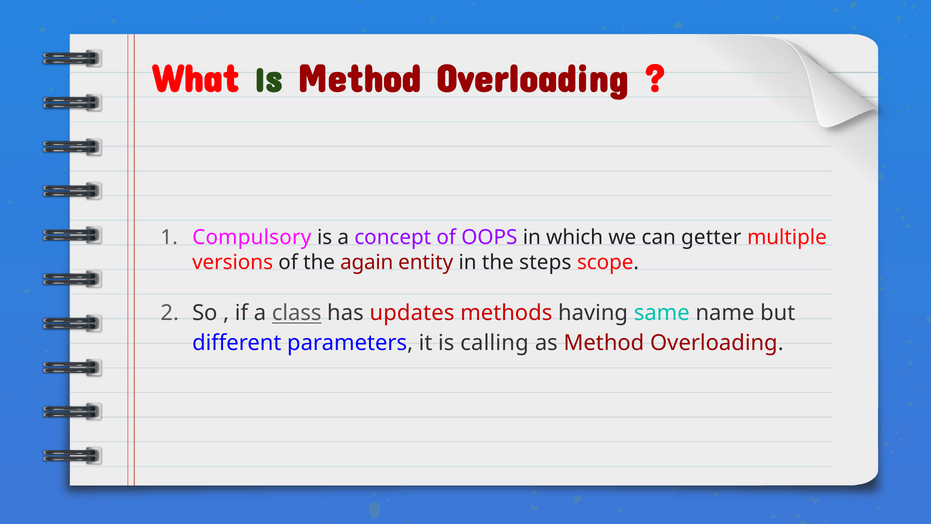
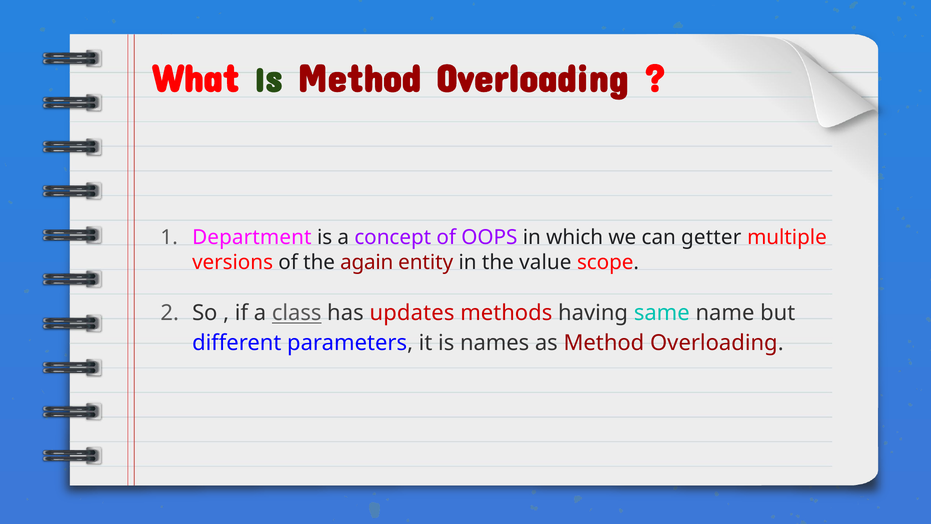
Compulsory: Compulsory -> Department
steps: steps -> value
calling: calling -> names
